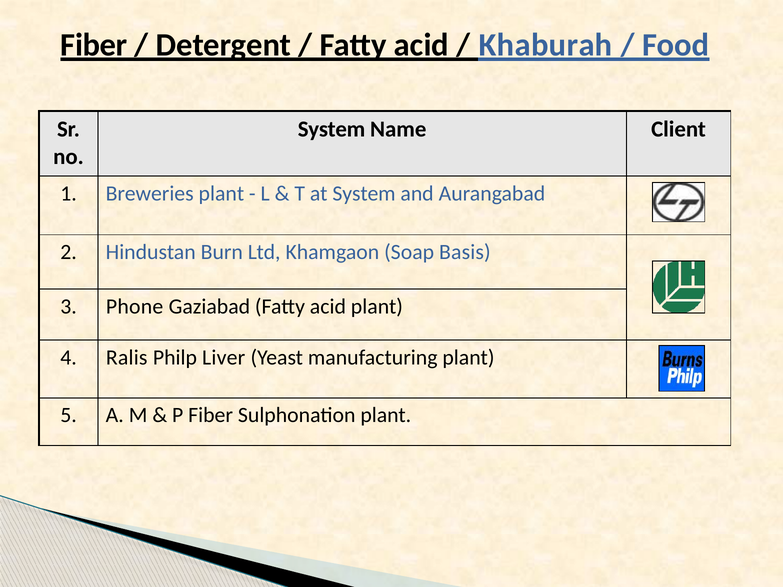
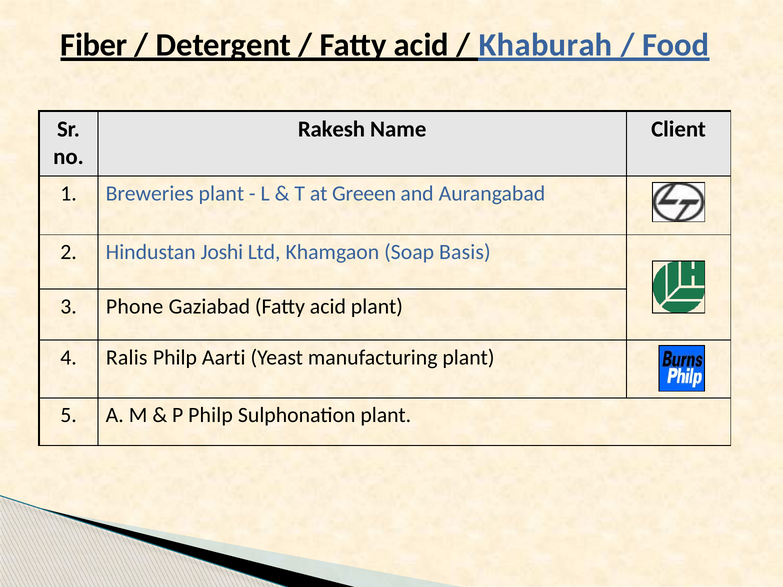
System at (332, 129): System -> Rakesh
at System: System -> Greeen
Burn: Burn -> Joshi
Liver: Liver -> Aarti
P Fiber: Fiber -> Philp
